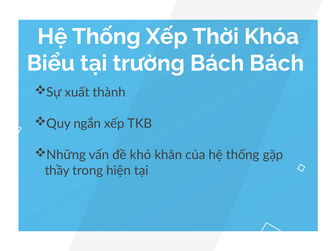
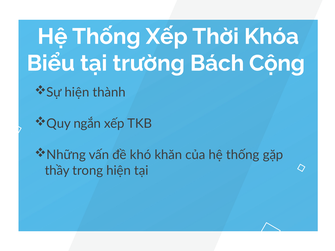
Bách Bách: Bách -> Cộng
Sự xuất: xuất -> hiện
